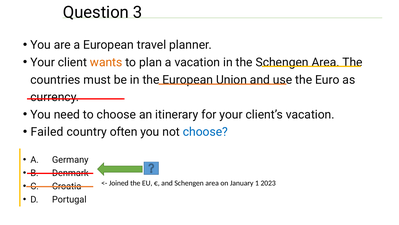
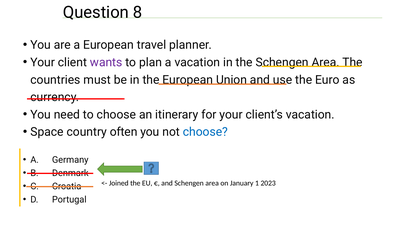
3: 3 -> 8
wants colour: orange -> purple
Failed: Failed -> Space
